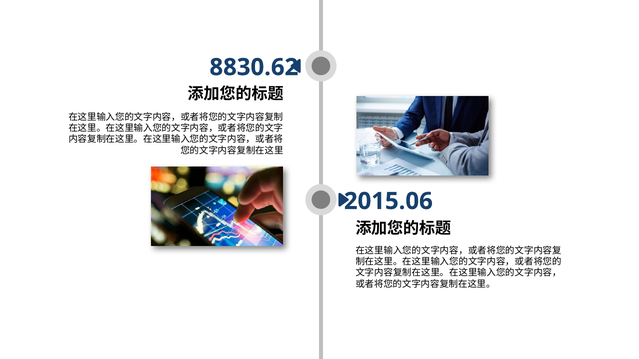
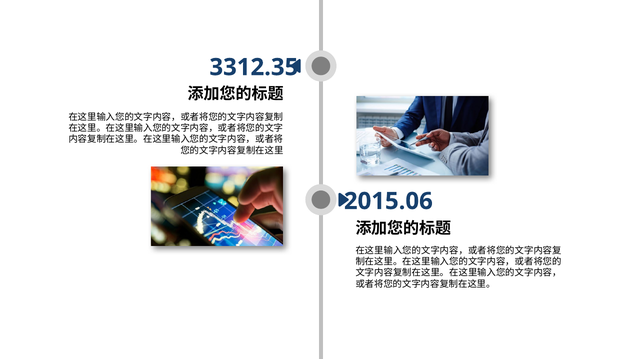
8830.62: 8830.62 -> 3312.35
